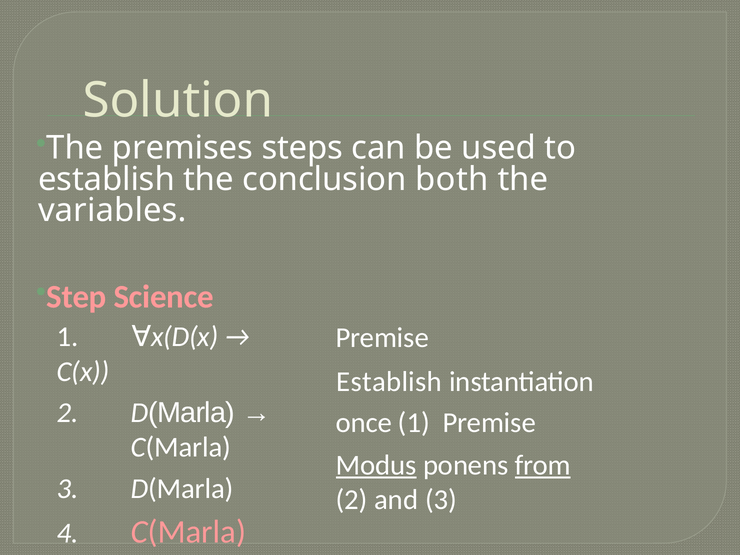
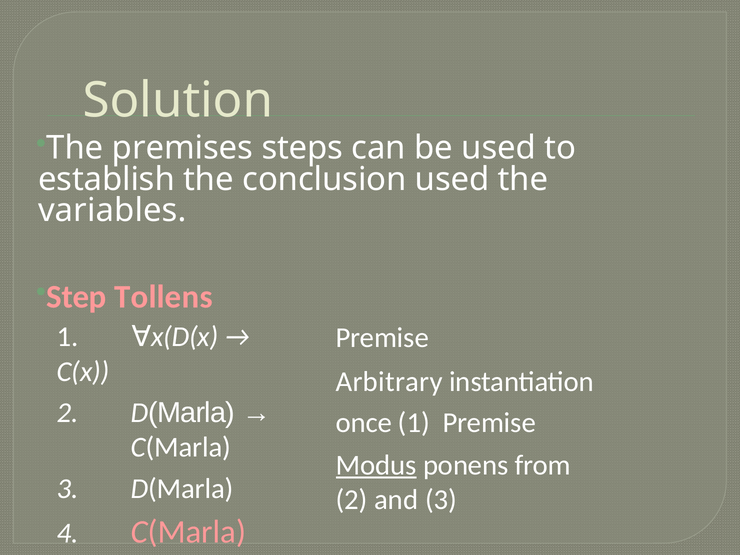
conclusion both: both -> used
Science: Science -> Tollens
Establish at (389, 382): Establish -> Arbitrary
from underline: present -> none
